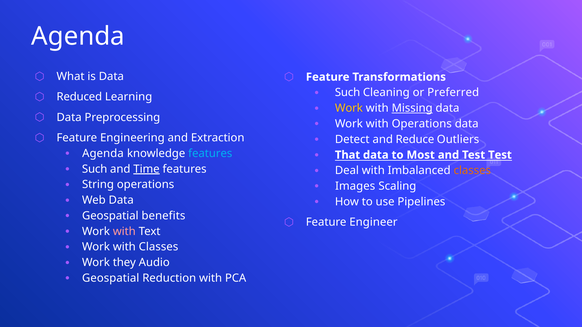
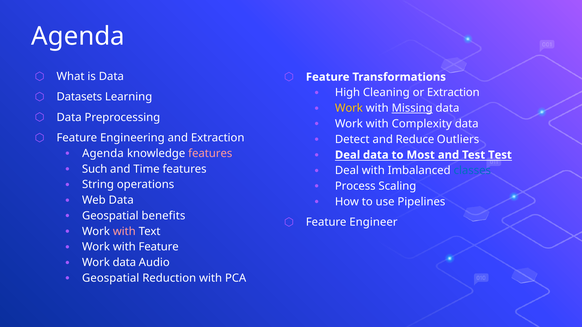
Such at (348, 93): Such -> High
or Preferred: Preferred -> Extraction
Reduced: Reduced -> Datasets
with Operations: Operations -> Complexity
features at (210, 154) colour: light blue -> pink
That at (348, 155): That -> Deal
Time underline: present -> none
classes at (472, 171) colour: orange -> blue
Images: Images -> Process
with Classes: Classes -> Feature
Work they: they -> data
